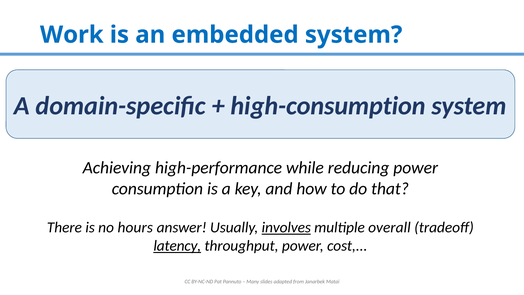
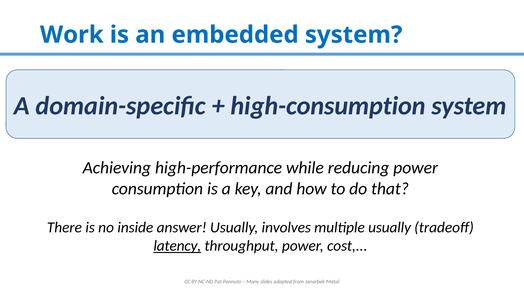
hours: hours -> inside
involves underline: present -> none
multiple overall: overall -> usually
